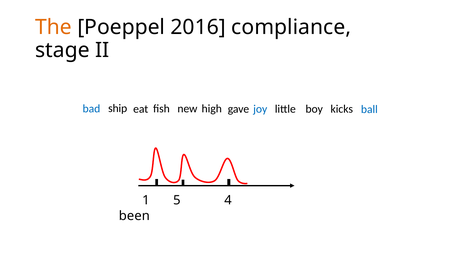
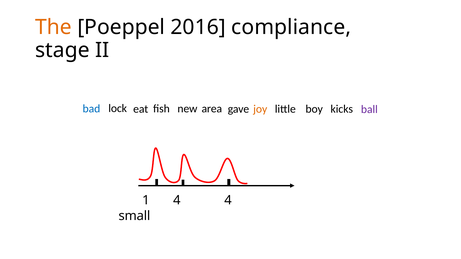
ship: ship -> lock
high: high -> area
joy colour: blue -> orange
ball colour: blue -> purple
1 5: 5 -> 4
been: been -> small
